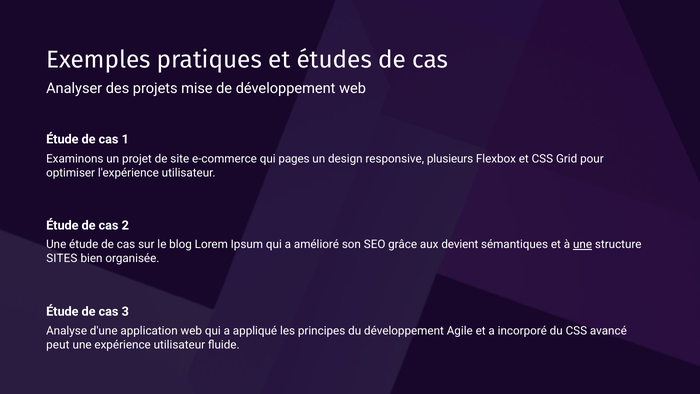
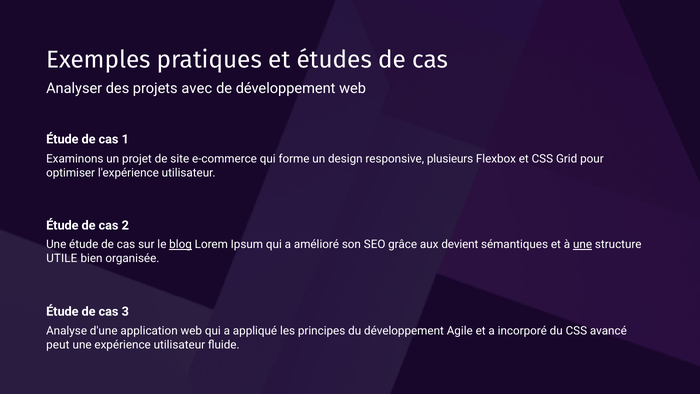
mise: mise -> avec
pages: pages -> forme
blog underline: none -> present
SITES: SITES -> UTILE
